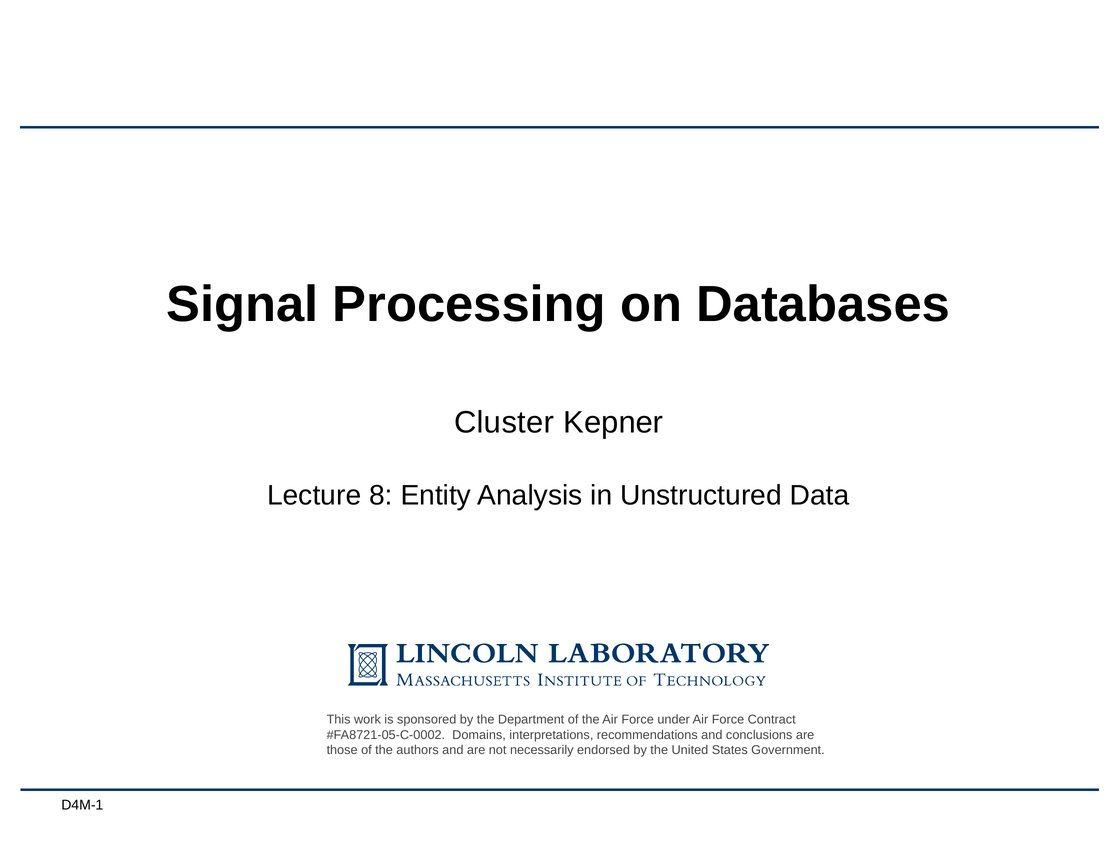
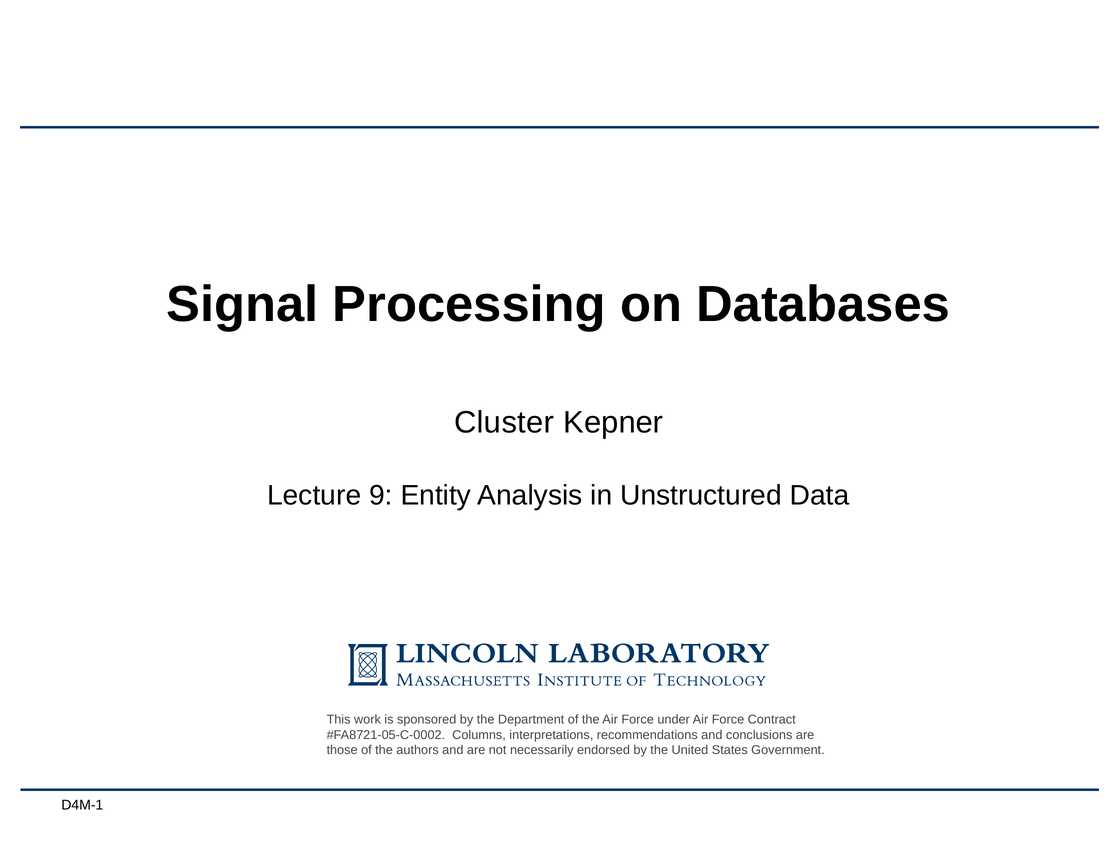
8: 8 -> 9
Domains: Domains -> Columns
